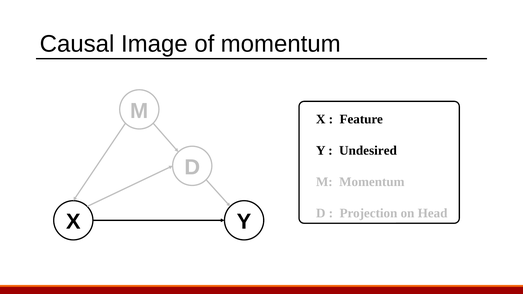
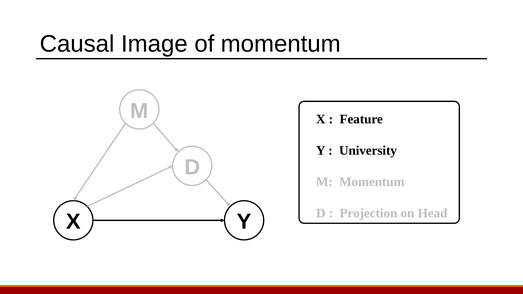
Undesired: Undesired -> University
